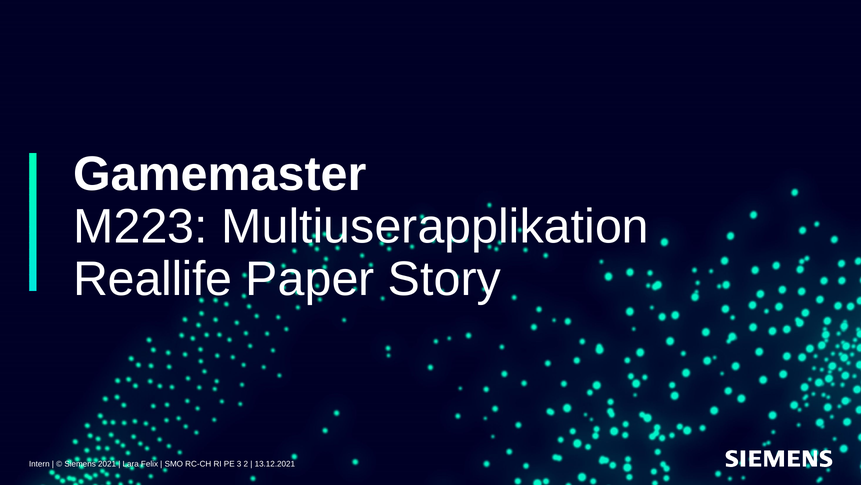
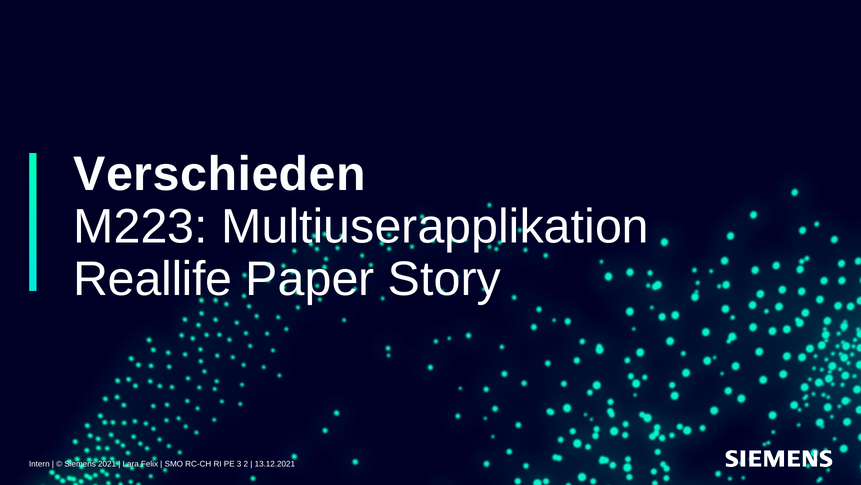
Gamemaster: Gamemaster -> Verschieden
